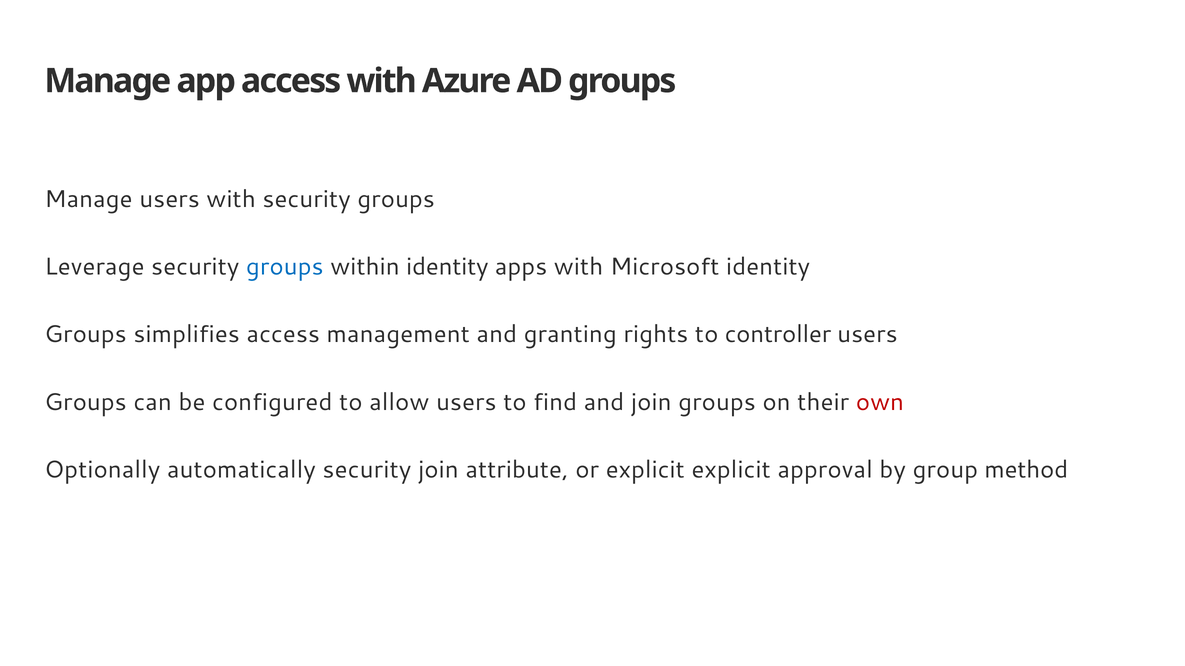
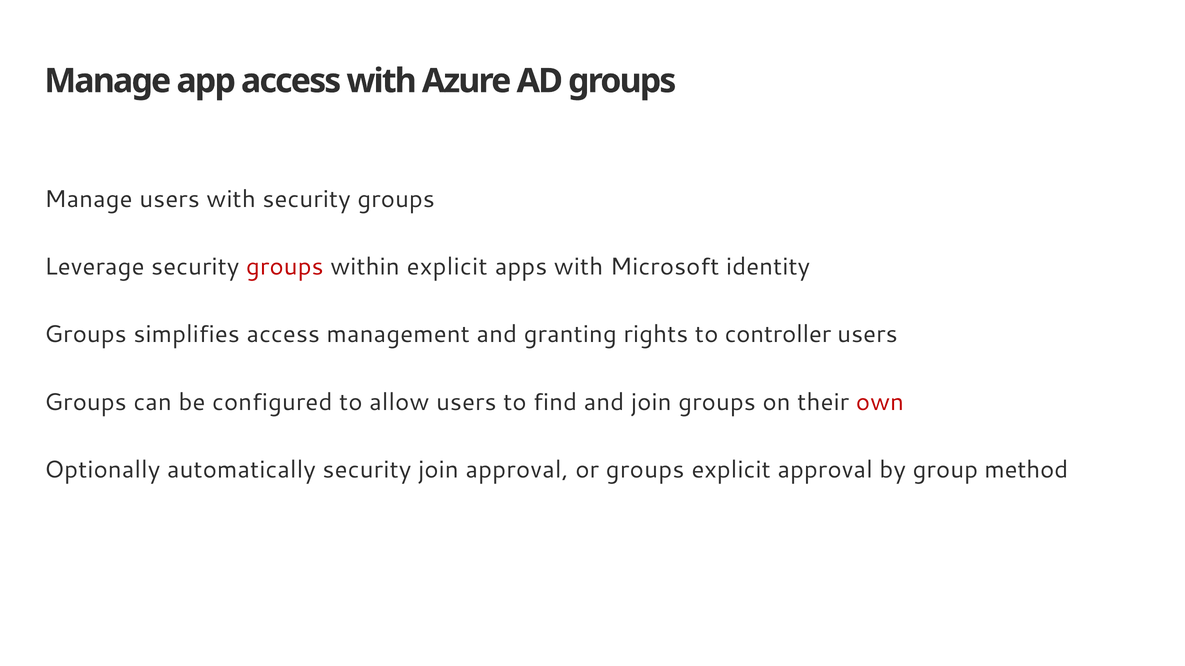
groups at (285, 267) colour: blue -> red
within identity: identity -> explicit
join attribute: attribute -> approval
or explicit: explicit -> groups
